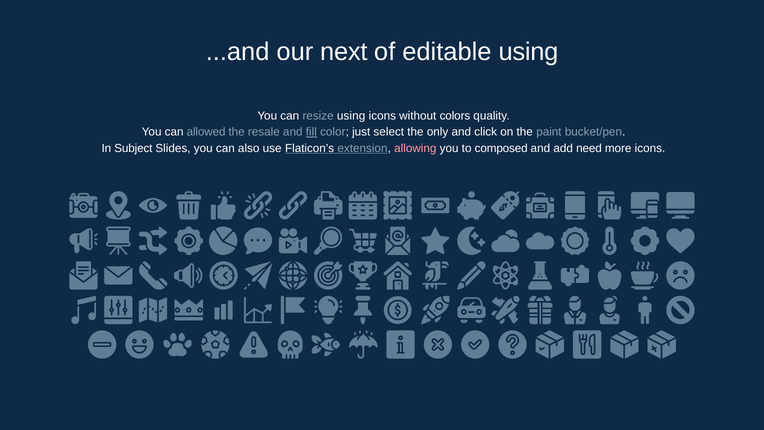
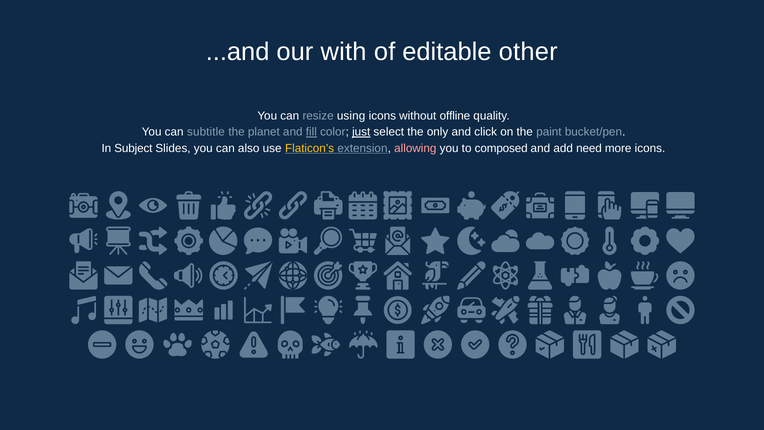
next: next -> with
editable using: using -> other
colors: colors -> offline
allowed: allowed -> subtitle
resale: resale -> planet
just underline: none -> present
Flaticon’s colour: white -> yellow
